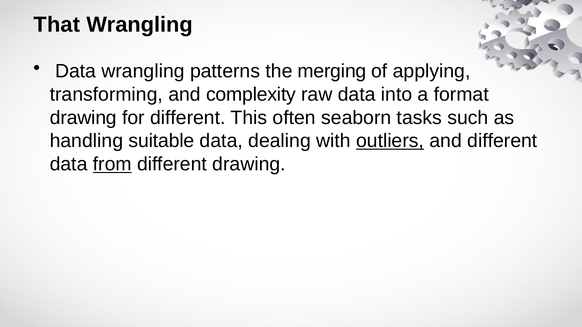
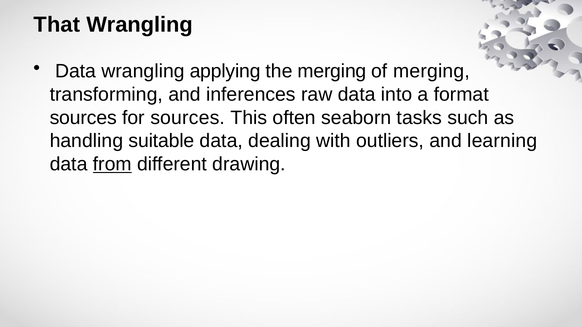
patterns: patterns -> applying
of applying: applying -> merging
complexity: complexity -> inferences
drawing at (83, 118): drawing -> sources
for different: different -> sources
outliers underline: present -> none
and different: different -> learning
